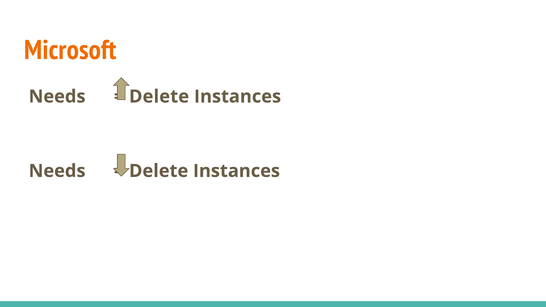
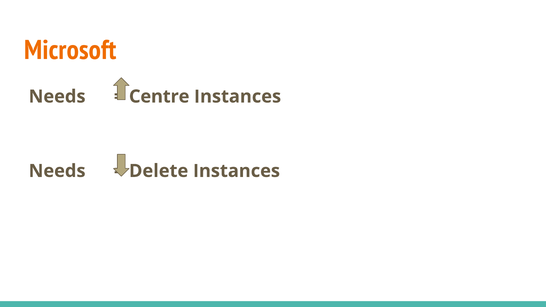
Delete at (159, 97): Delete -> Centre
